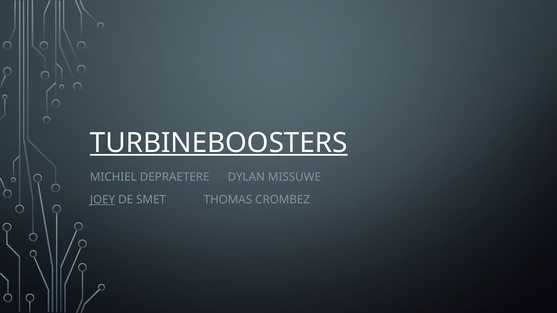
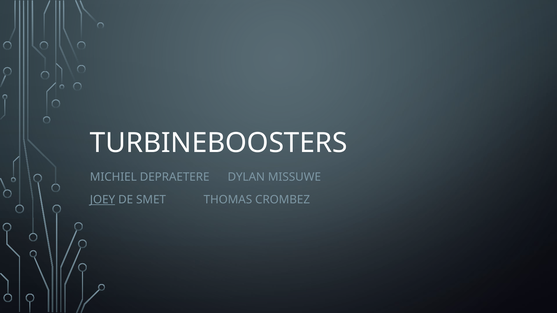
TURBINEBOOSTERS underline: present -> none
